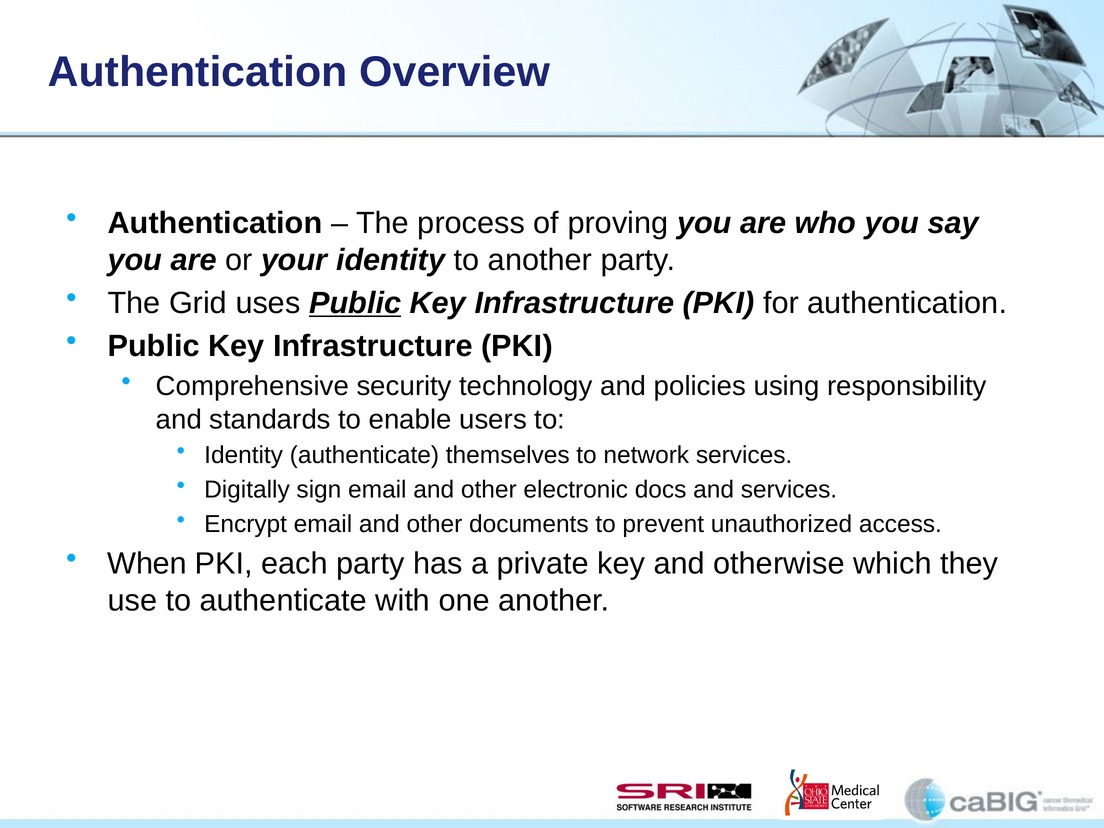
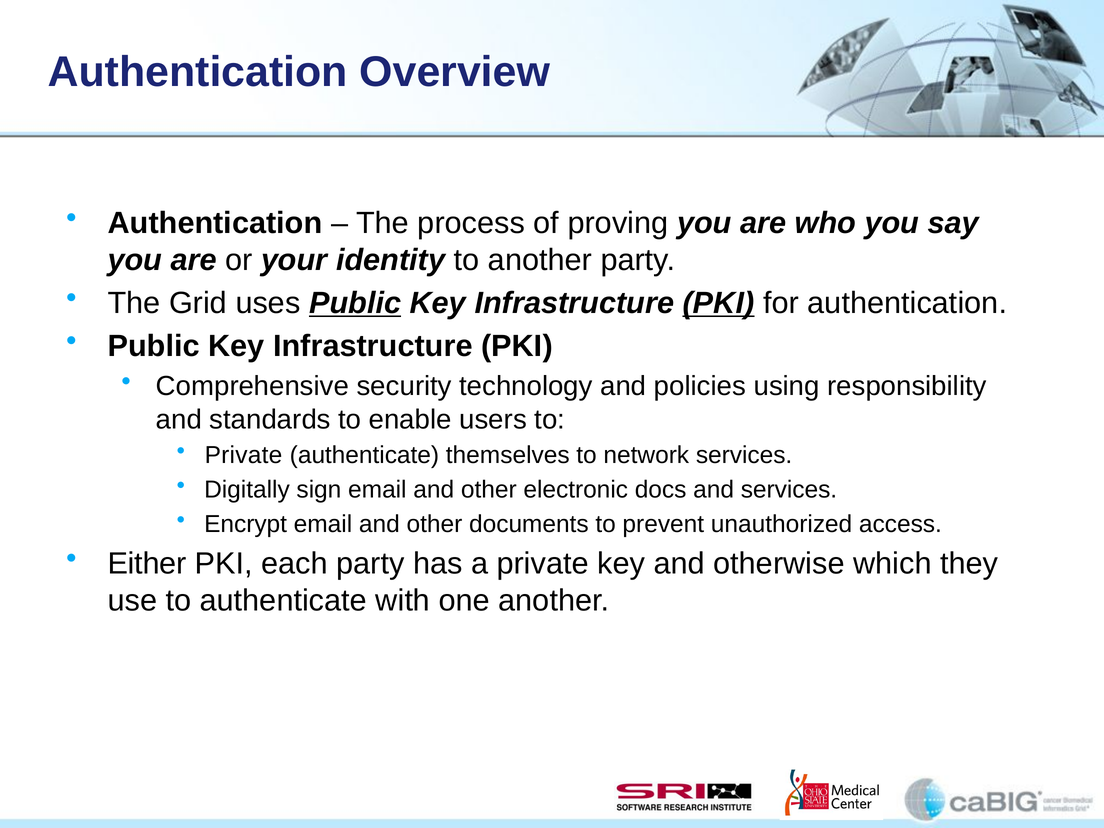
PKI at (718, 303) underline: none -> present
Identity at (244, 455): Identity -> Private
When: When -> Either
